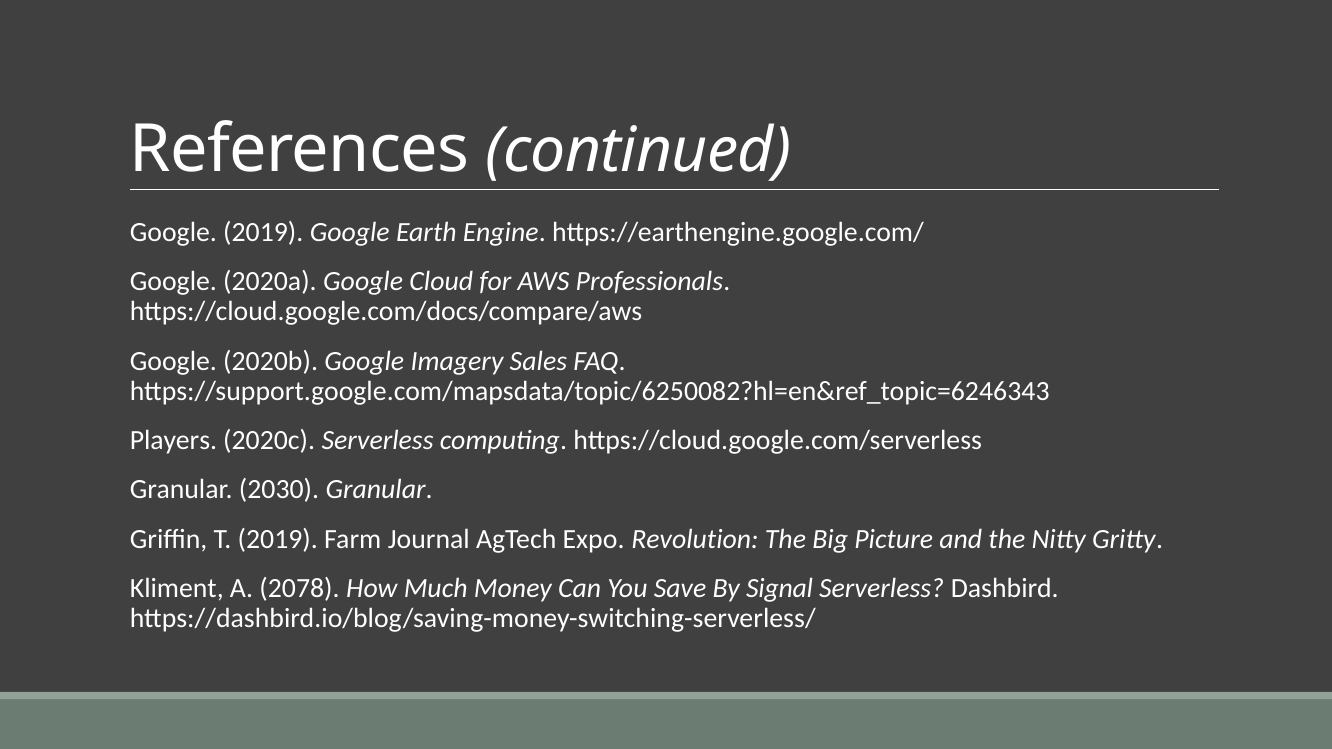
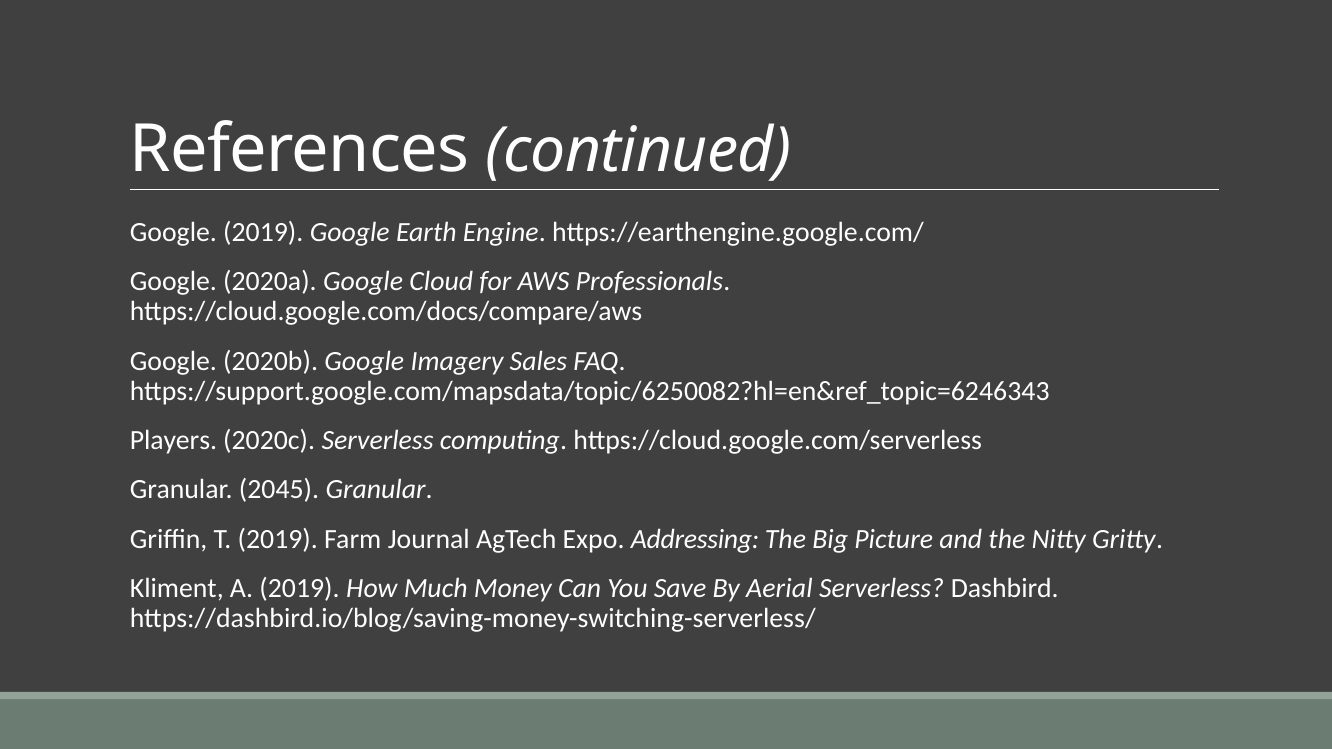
2030: 2030 -> 2045
Revolution: Revolution -> Addressing
A 2078: 2078 -> 2019
Signal: Signal -> Aerial
